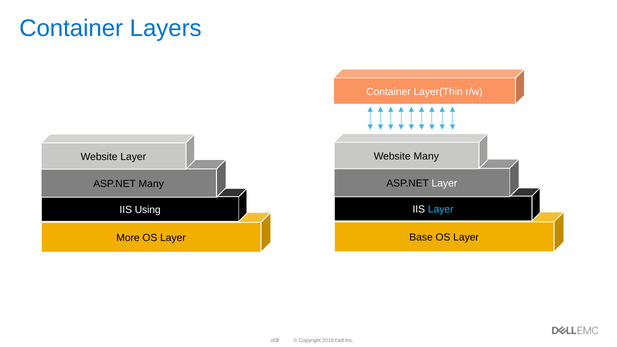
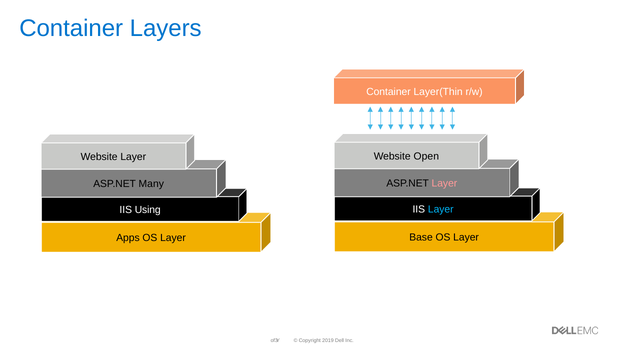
Website Many: Many -> Open
Layer at (444, 183) colour: white -> pink
More: More -> Apps
